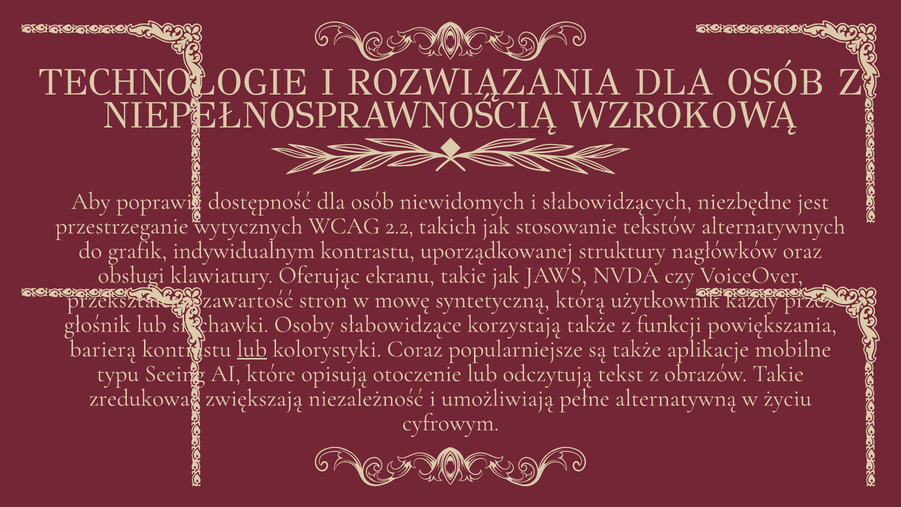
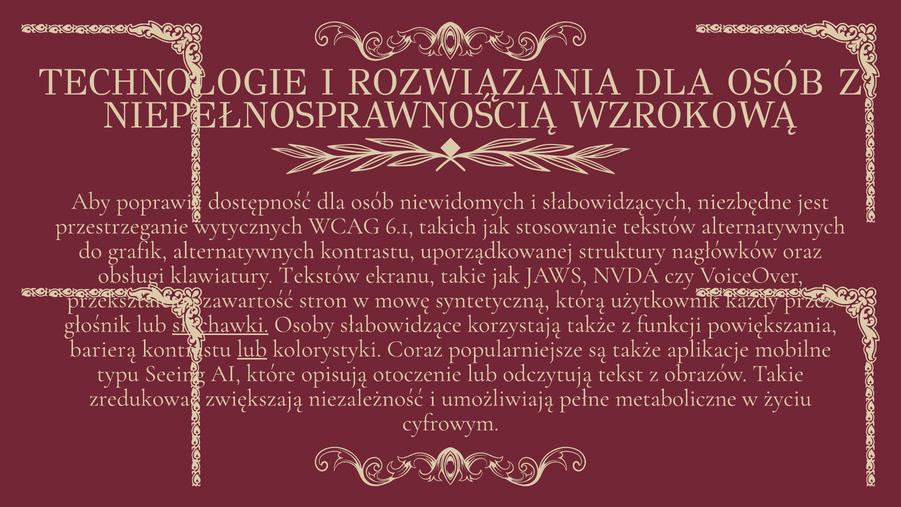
2.2: 2.2 -> 6.1
grafik indywidualnym: indywidualnym -> alternatywnych
klawiatury Oferując: Oferując -> Tekstów
słuchawki underline: none -> present
alternatywną: alternatywną -> metaboliczne
